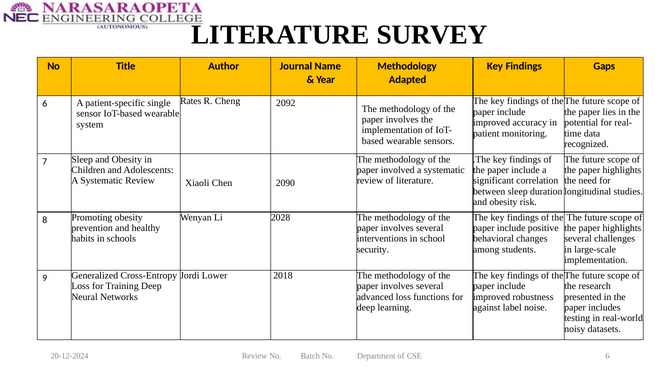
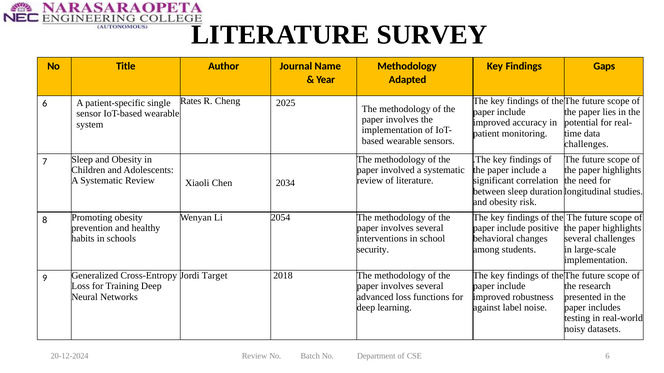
2092: 2092 -> 2025
recognized at (587, 144): recognized -> challenges
2090: 2090 -> 2034
2028: 2028 -> 2054
Lower: Lower -> Target
